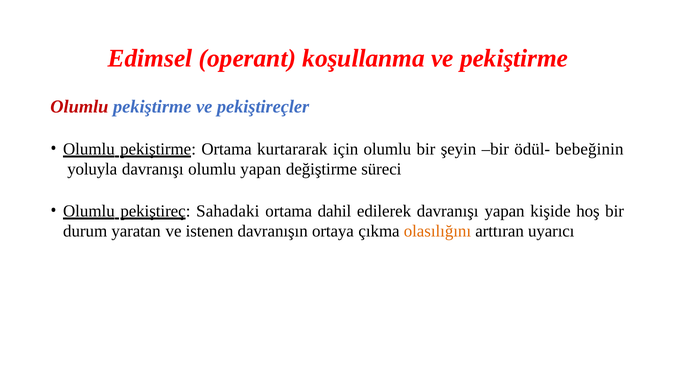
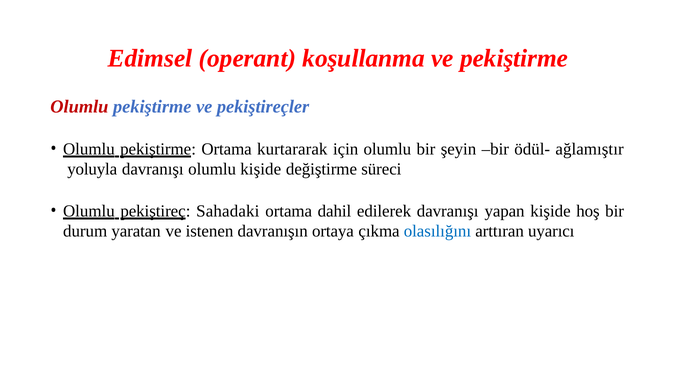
bebeğinin: bebeğinin -> ağlamıştır
olumlu yapan: yapan -> kişide
olasılığını colour: orange -> blue
